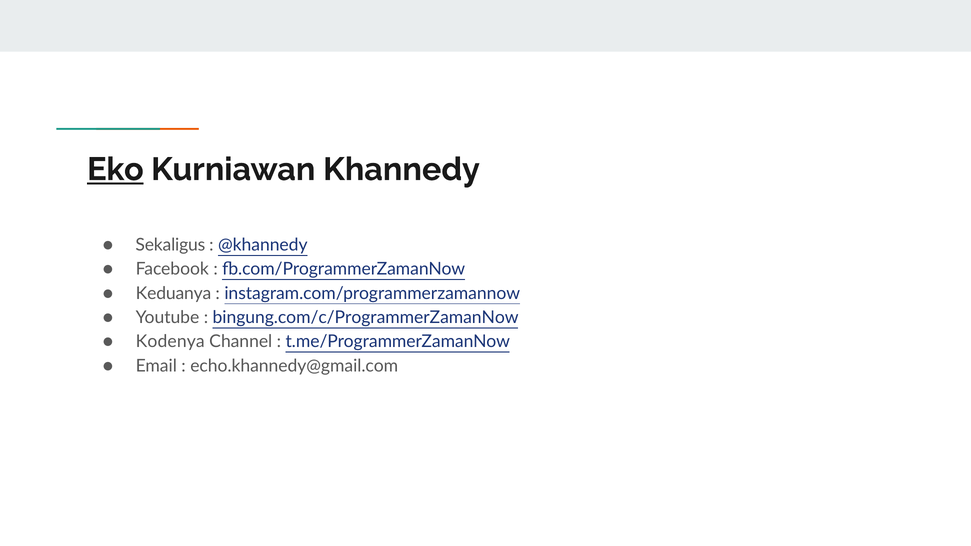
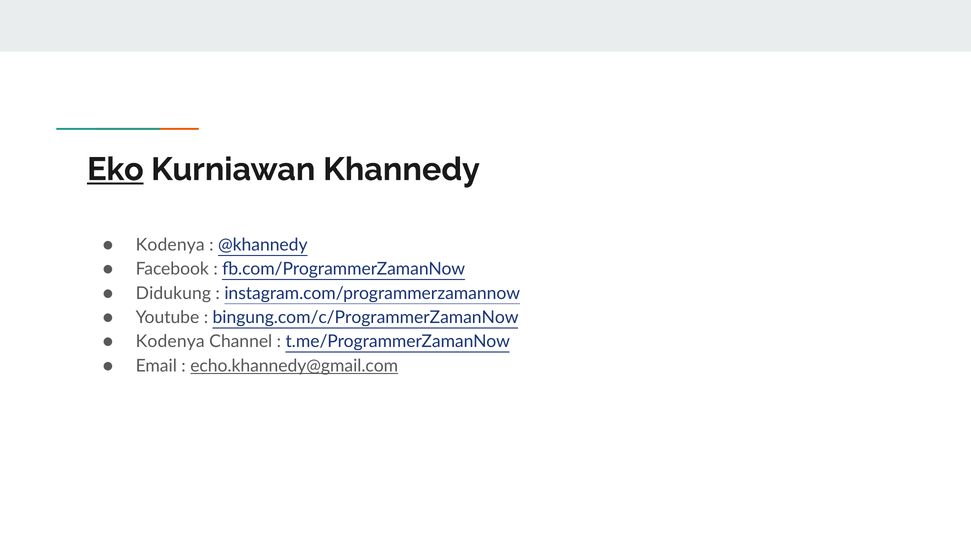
Sekaligus at (170, 245): Sekaligus -> Kodenya
Keduanya: Keduanya -> Didukung
echo.khannedy@gmail.com underline: none -> present
